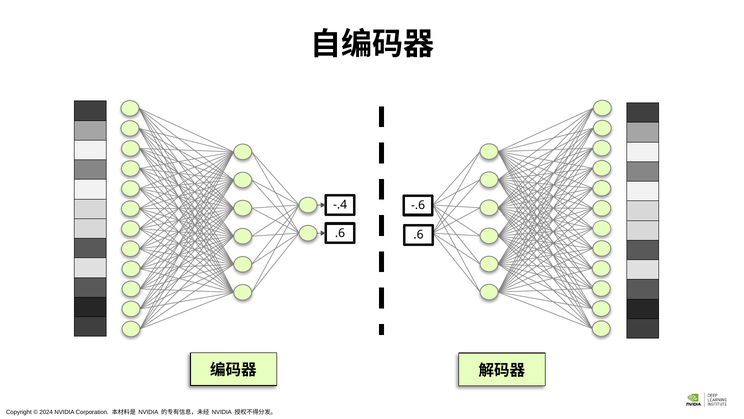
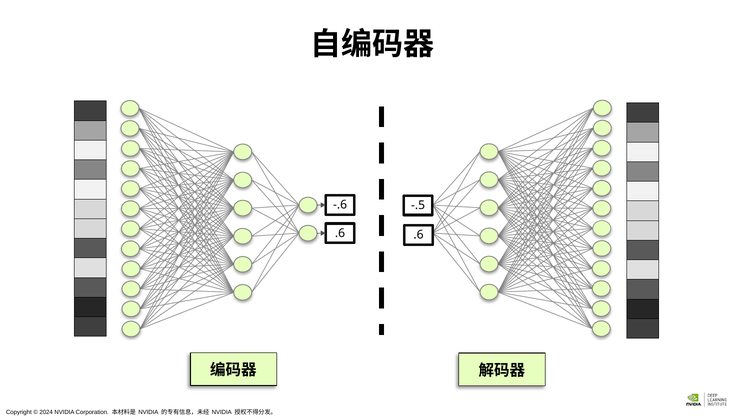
-.4: -.4 -> -.6
-.6: -.6 -> -.5
